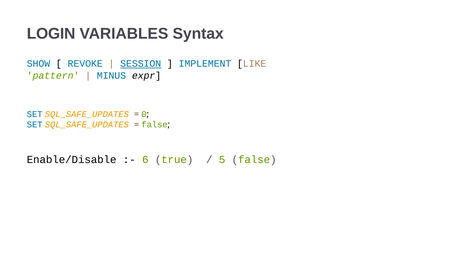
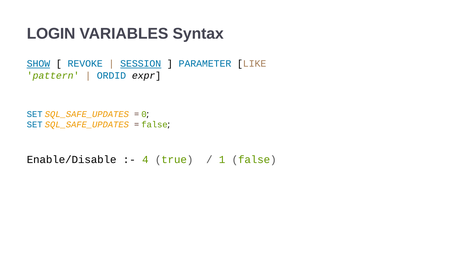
SHOW underline: none -> present
IMPLEMENT: IMPLEMENT -> PARAMETER
MINUS: MINUS -> ORDID
6: 6 -> 4
5: 5 -> 1
